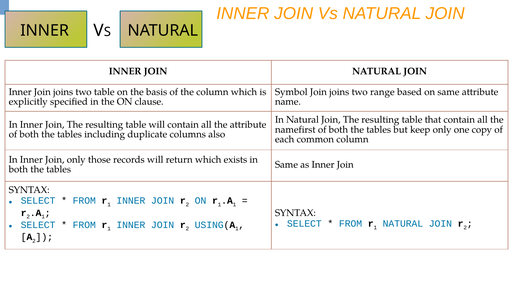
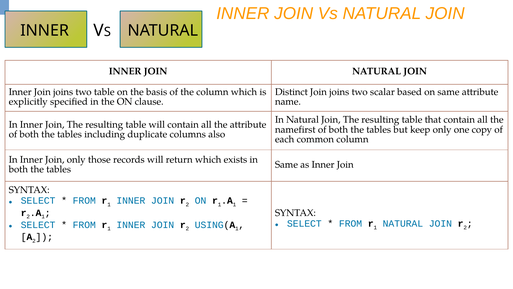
Symbol: Symbol -> Distinct
range: range -> scalar
